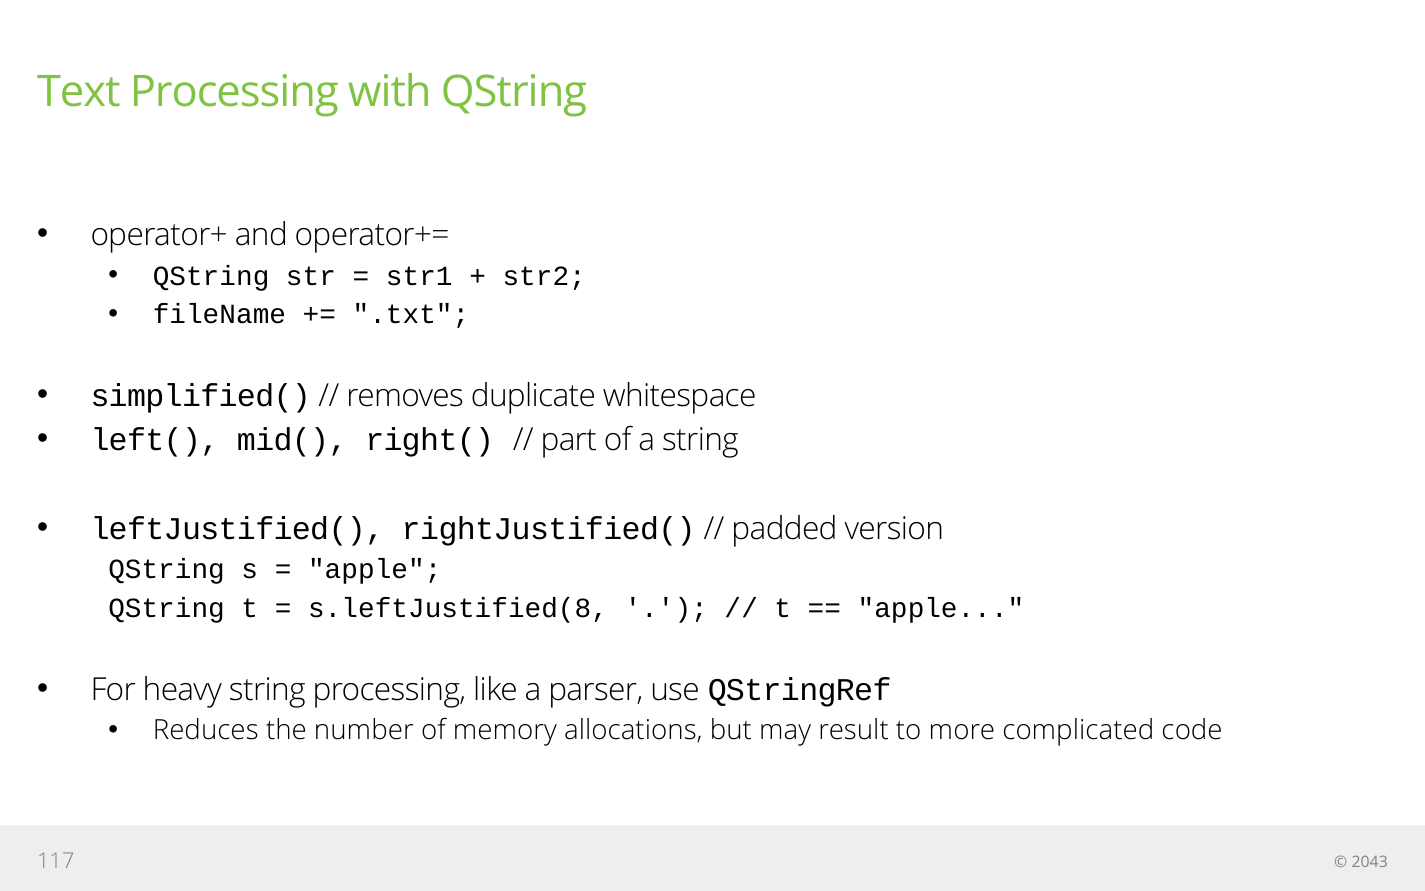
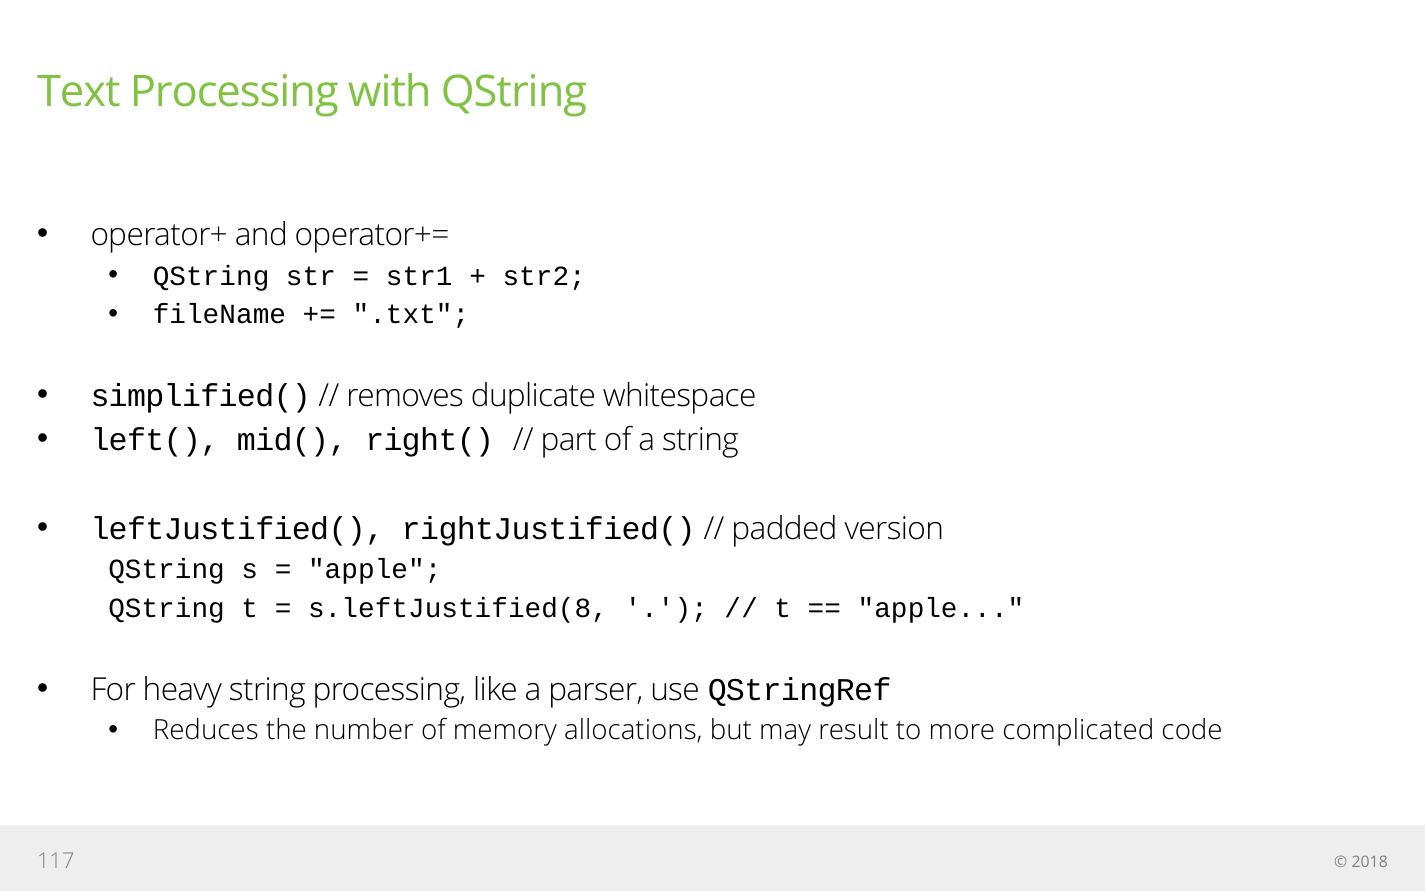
2043: 2043 -> 2018
